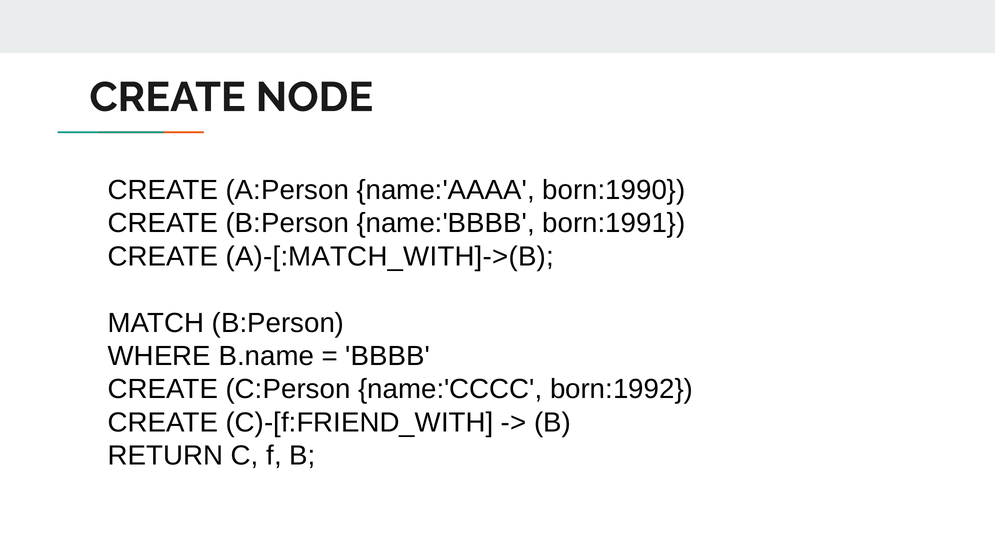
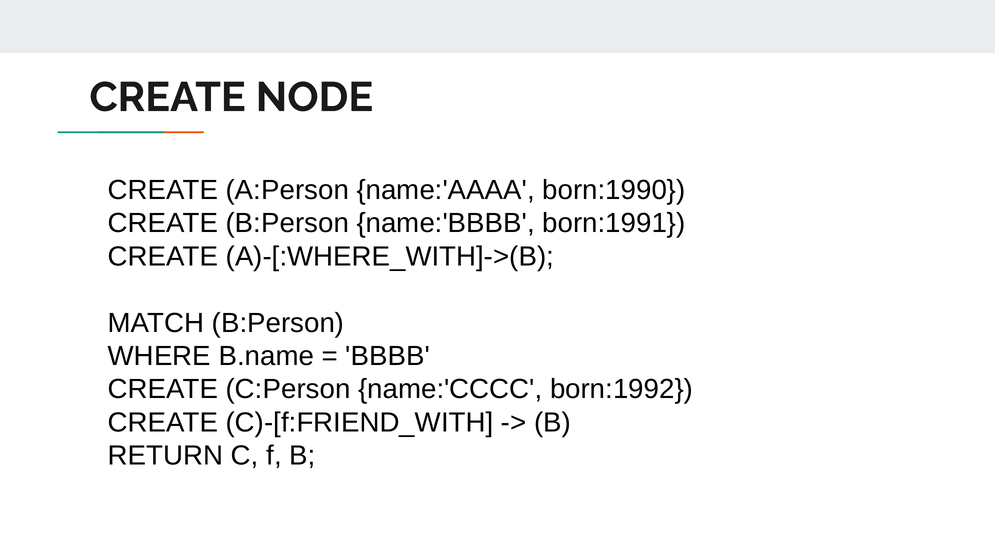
A)-[:MATCH_WITH]->(B: A)-[:MATCH_WITH]->(B -> A)-[:WHERE_WITH]->(B
